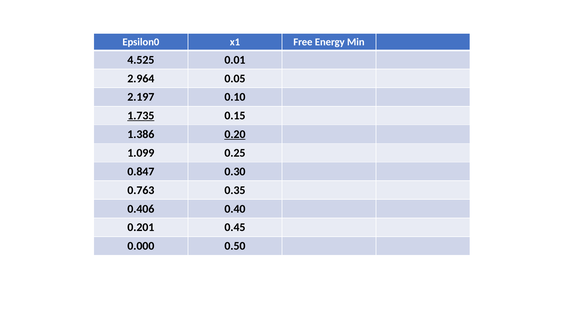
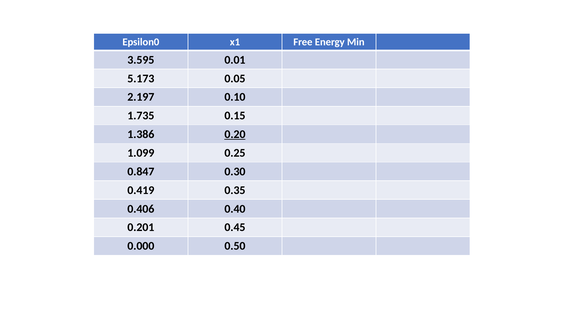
4.525: 4.525 -> 3.595
2.964: 2.964 -> 5.173
1.735 underline: present -> none
0.763: 0.763 -> 0.419
